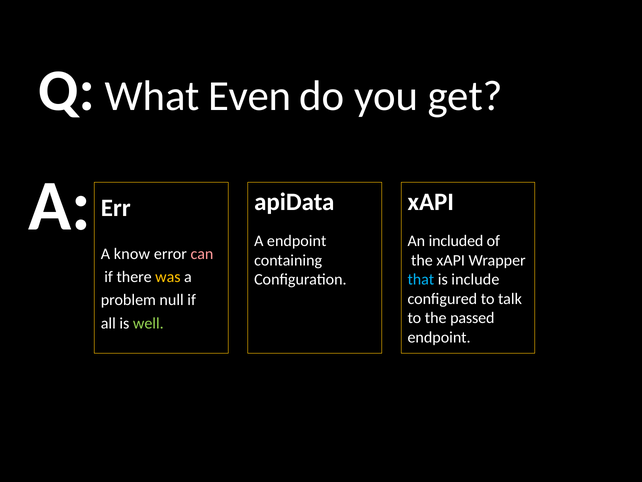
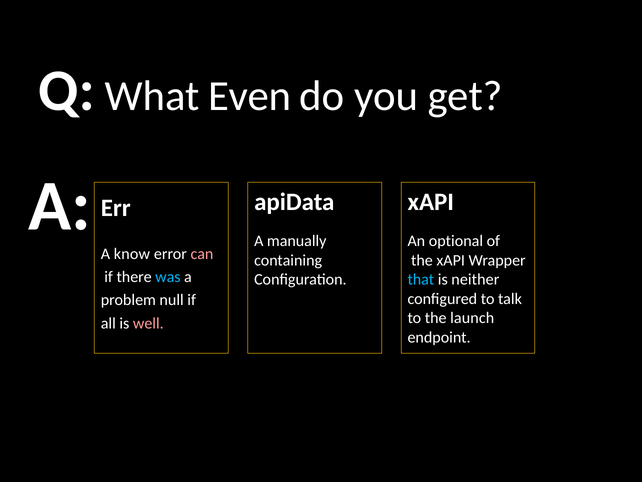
A endpoint: endpoint -> manually
included: included -> optional
was colour: yellow -> light blue
include: include -> neither
passed: passed -> launch
well colour: light green -> pink
